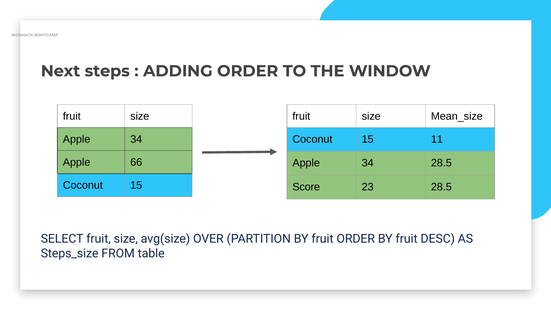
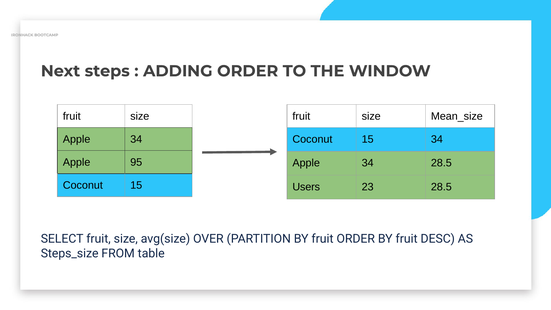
15 11: 11 -> 34
66: 66 -> 95
Score: Score -> Users
